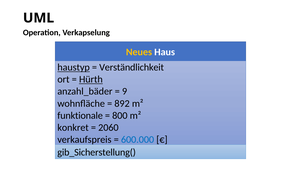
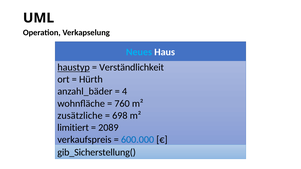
Neues colour: yellow -> light blue
Hürth underline: present -> none
9: 9 -> 4
892: 892 -> 760
funktionale: funktionale -> zusätzliche
800: 800 -> 698
konkret: konkret -> limitiert
2060: 2060 -> 2089
